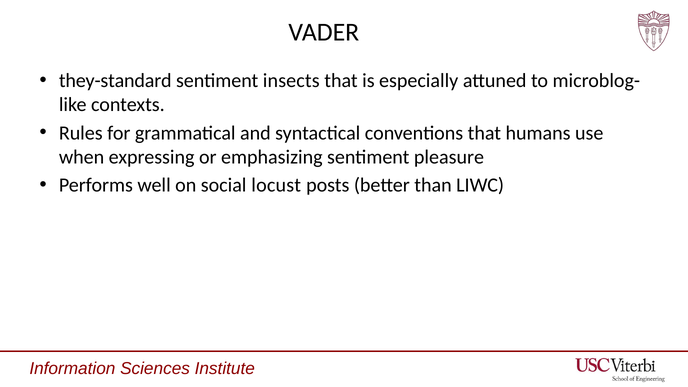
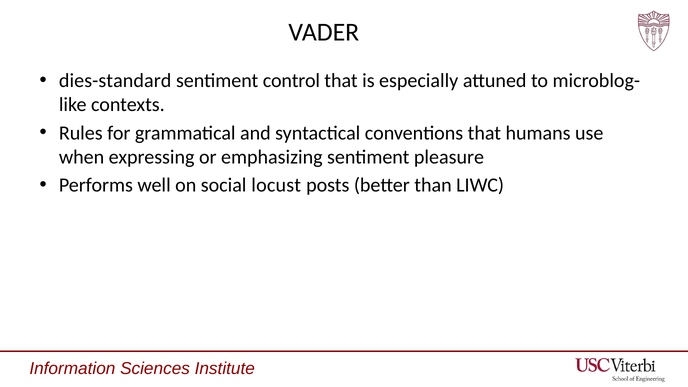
they-standard: they-standard -> dies-standard
insects: insects -> control
